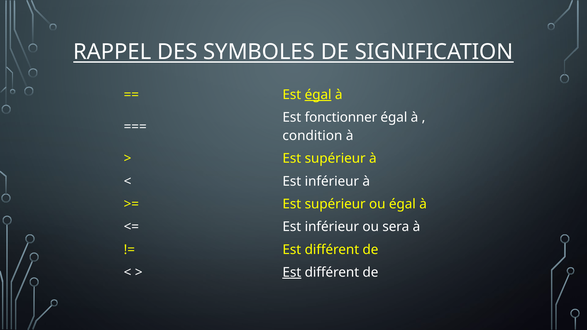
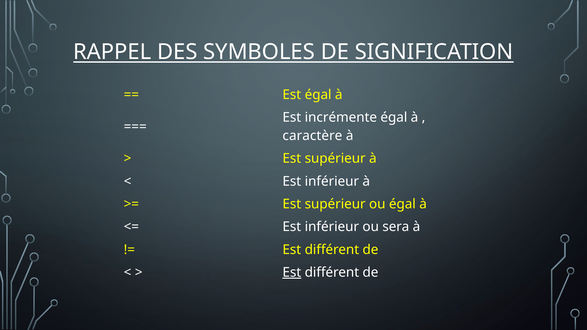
égal at (318, 95) underline: present -> none
fonctionner: fonctionner -> incrémente
condition: condition -> caractère
